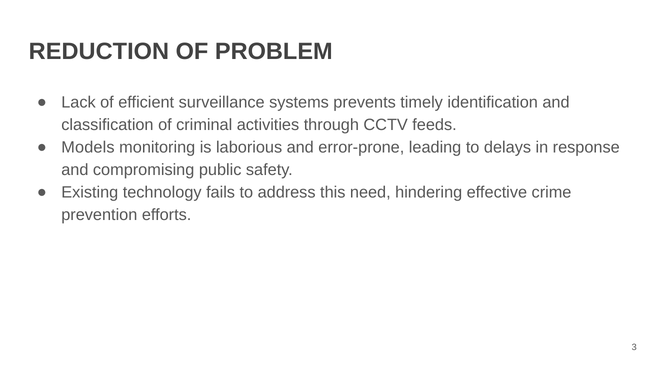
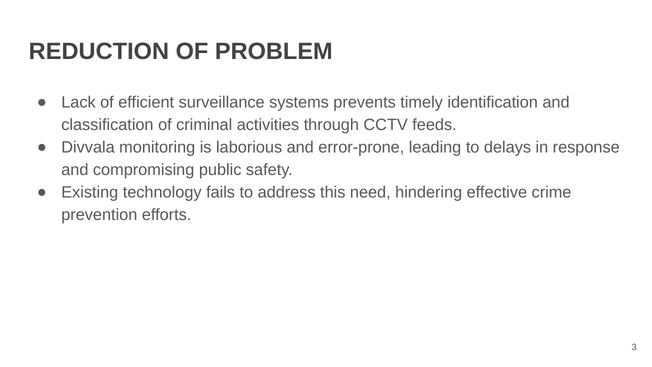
Models: Models -> Divvala
